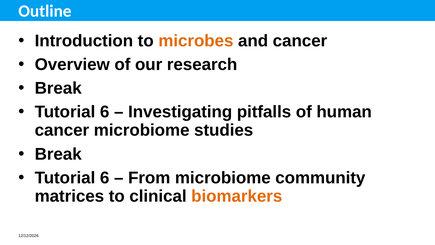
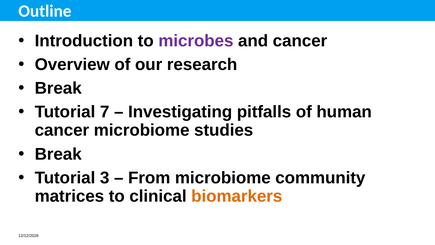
microbes colour: orange -> purple
6 at (105, 112): 6 -> 7
6 at (105, 178): 6 -> 3
